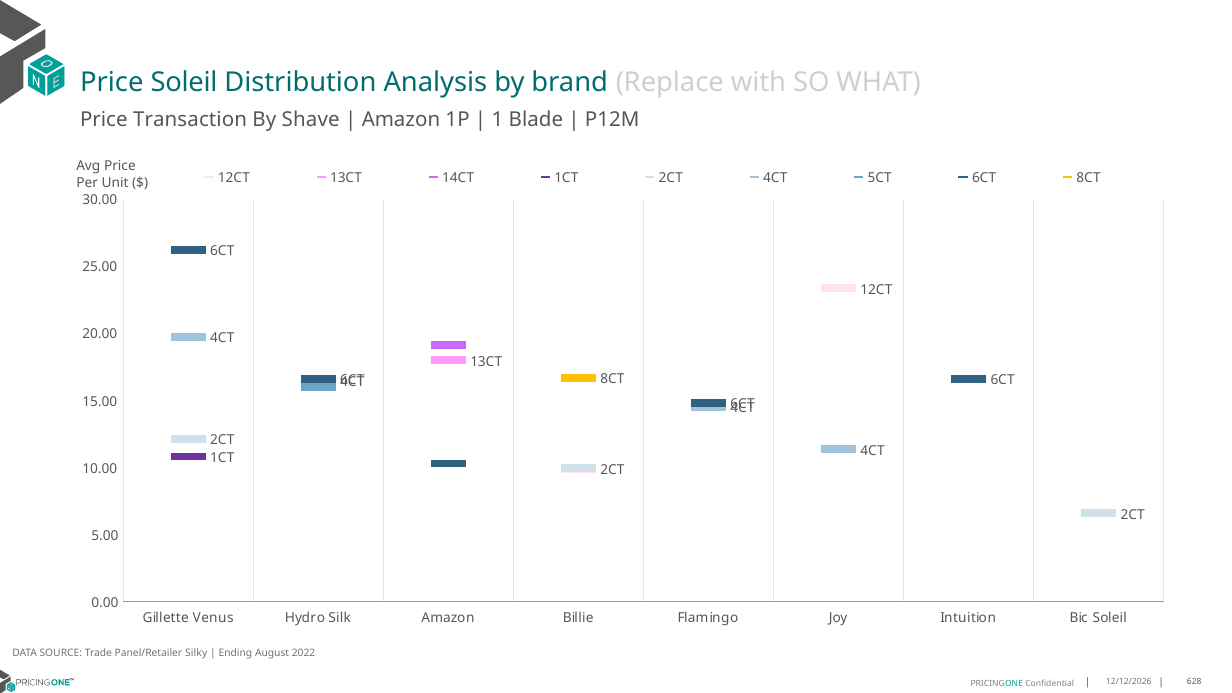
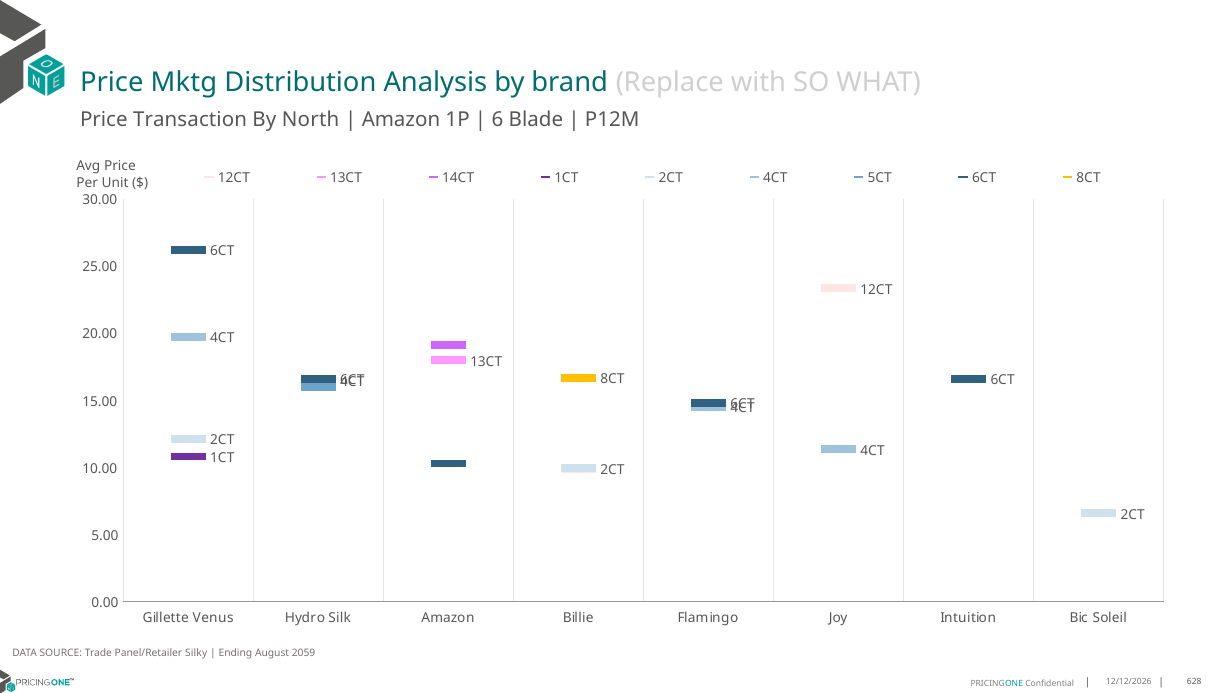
Price Soleil: Soleil -> Mktg
Shave: Shave -> North
1: 1 -> 6
2022: 2022 -> 2059
